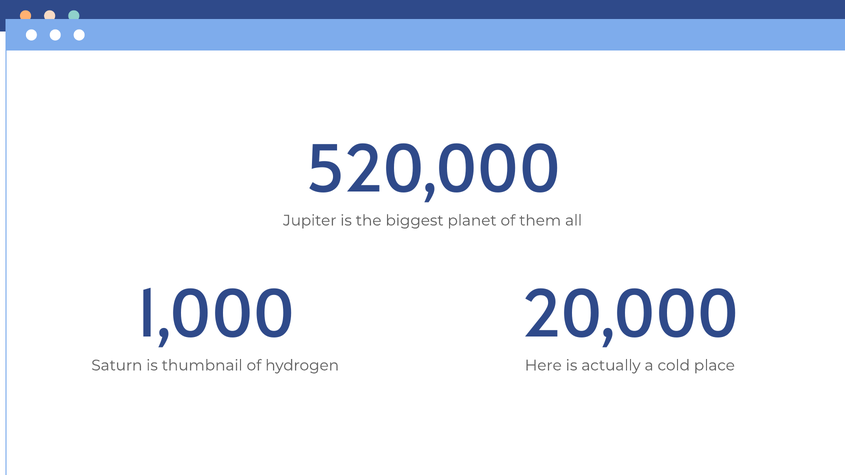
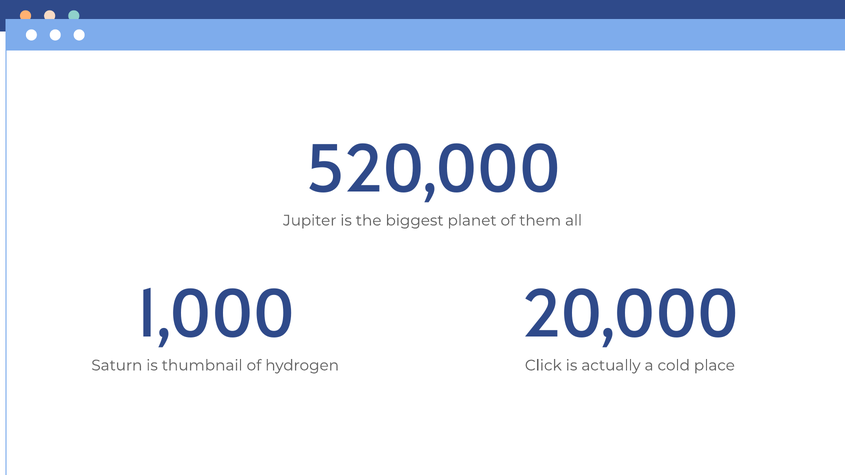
Here: Here -> Click
